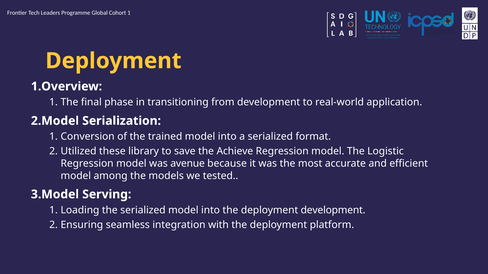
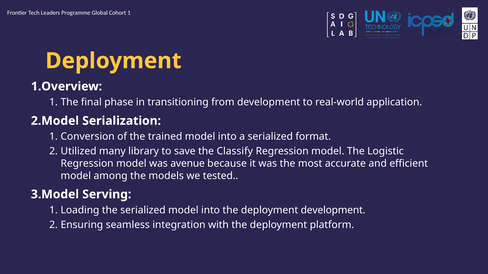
these: these -> many
Achieve: Achieve -> Classify
